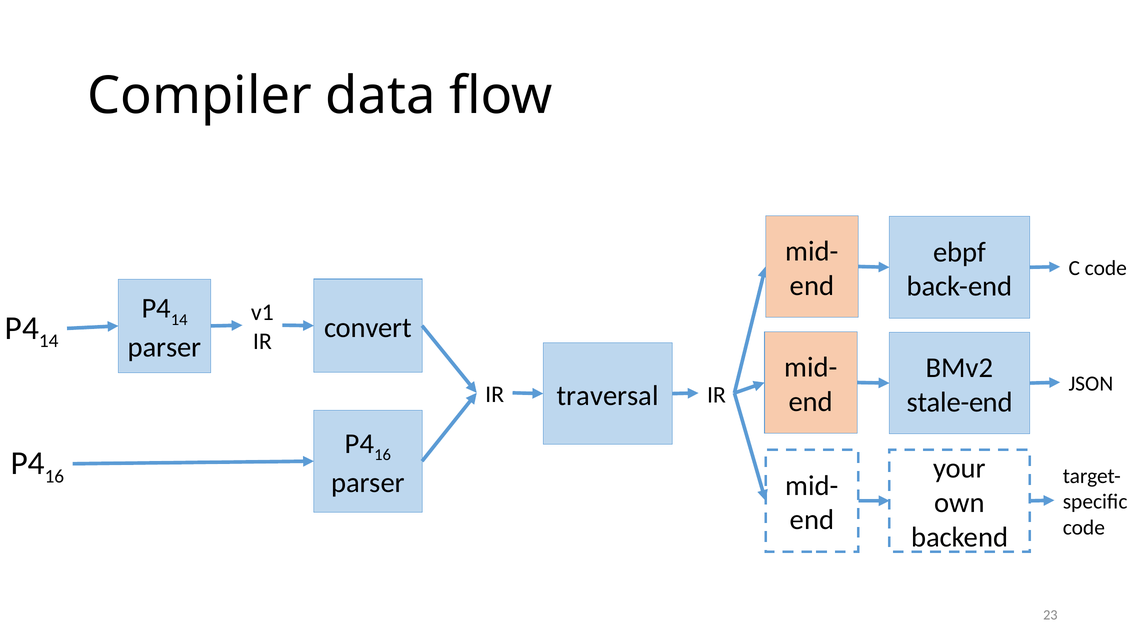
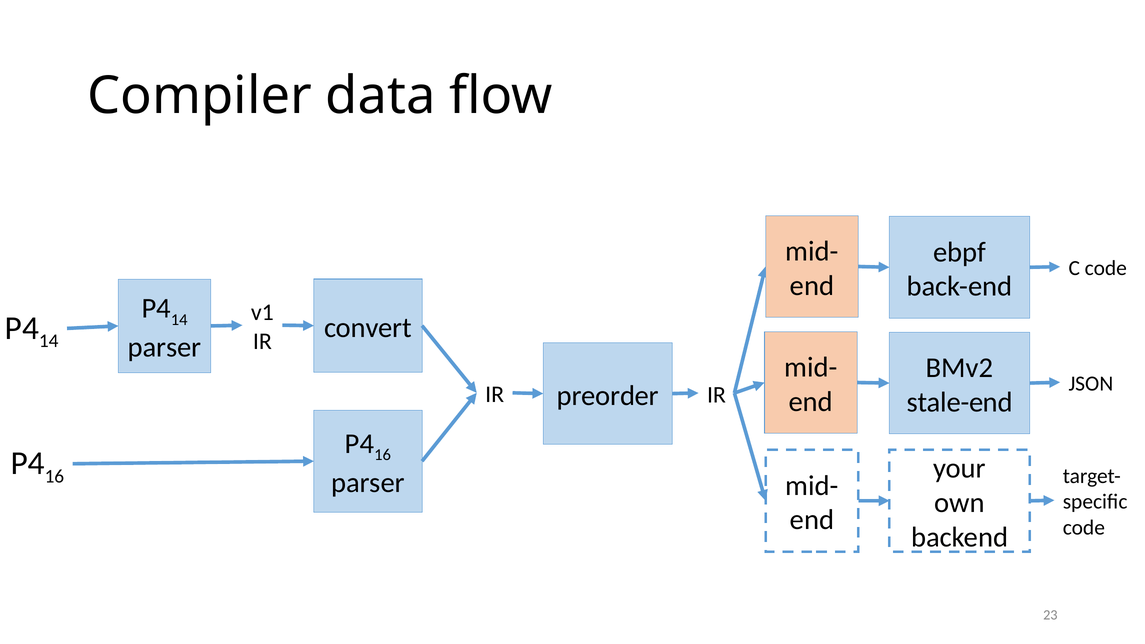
traversal: traversal -> preorder
